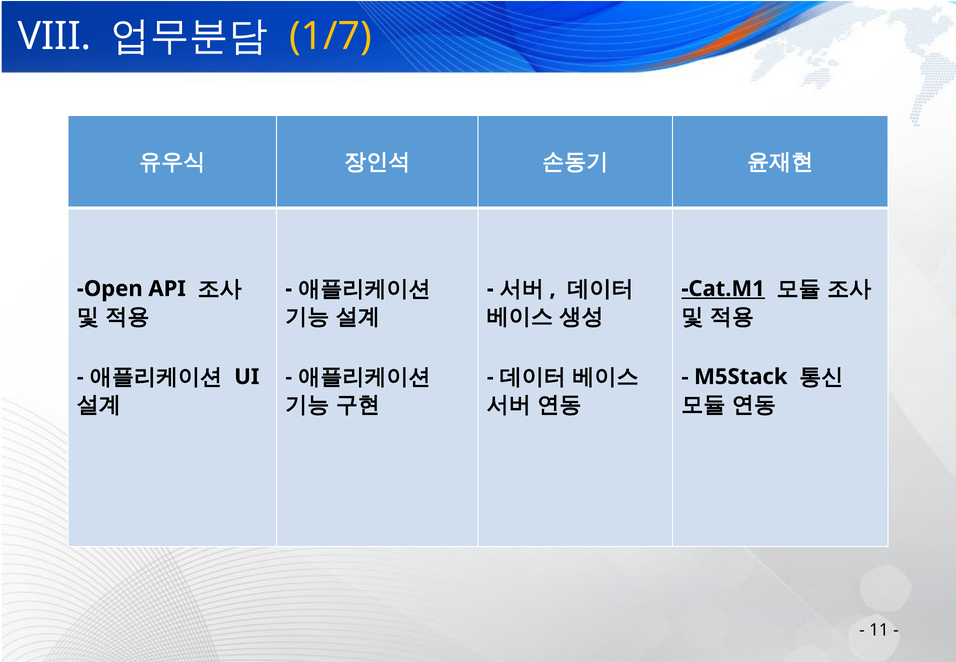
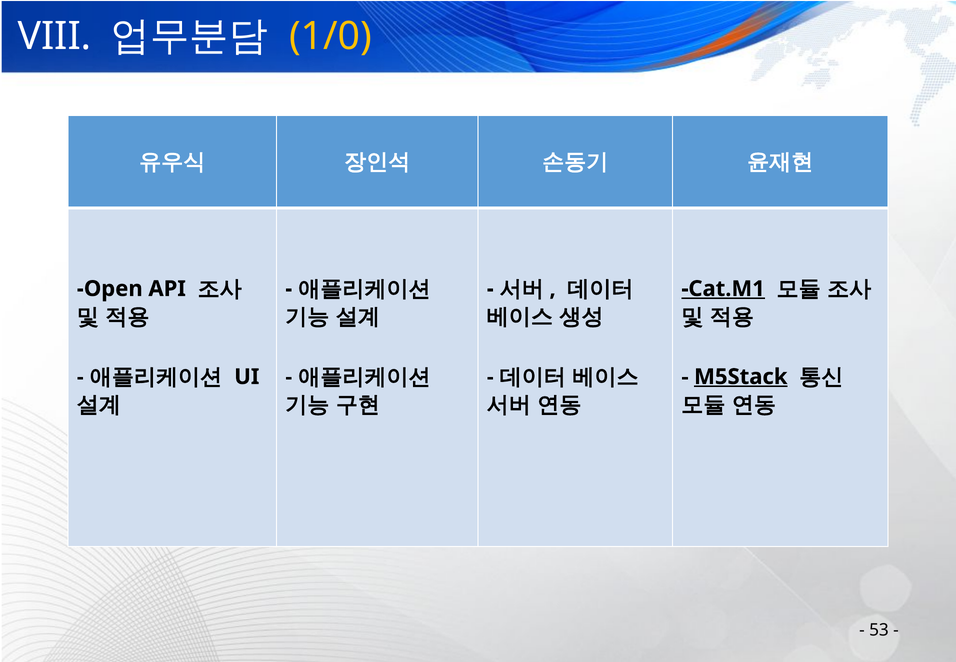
1/7: 1/7 -> 1/0
M5Stack underline: none -> present
11: 11 -> 53
